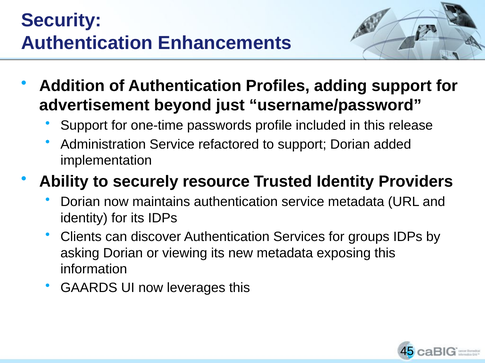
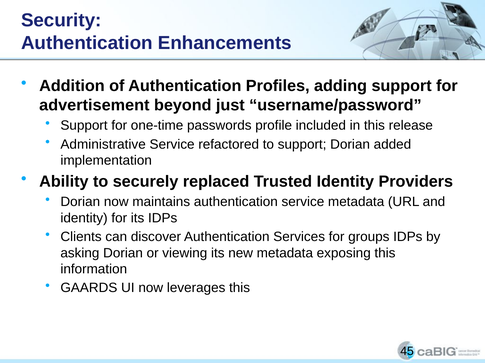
Administration: Administration -> Administrative
resource: resource -> replaced
